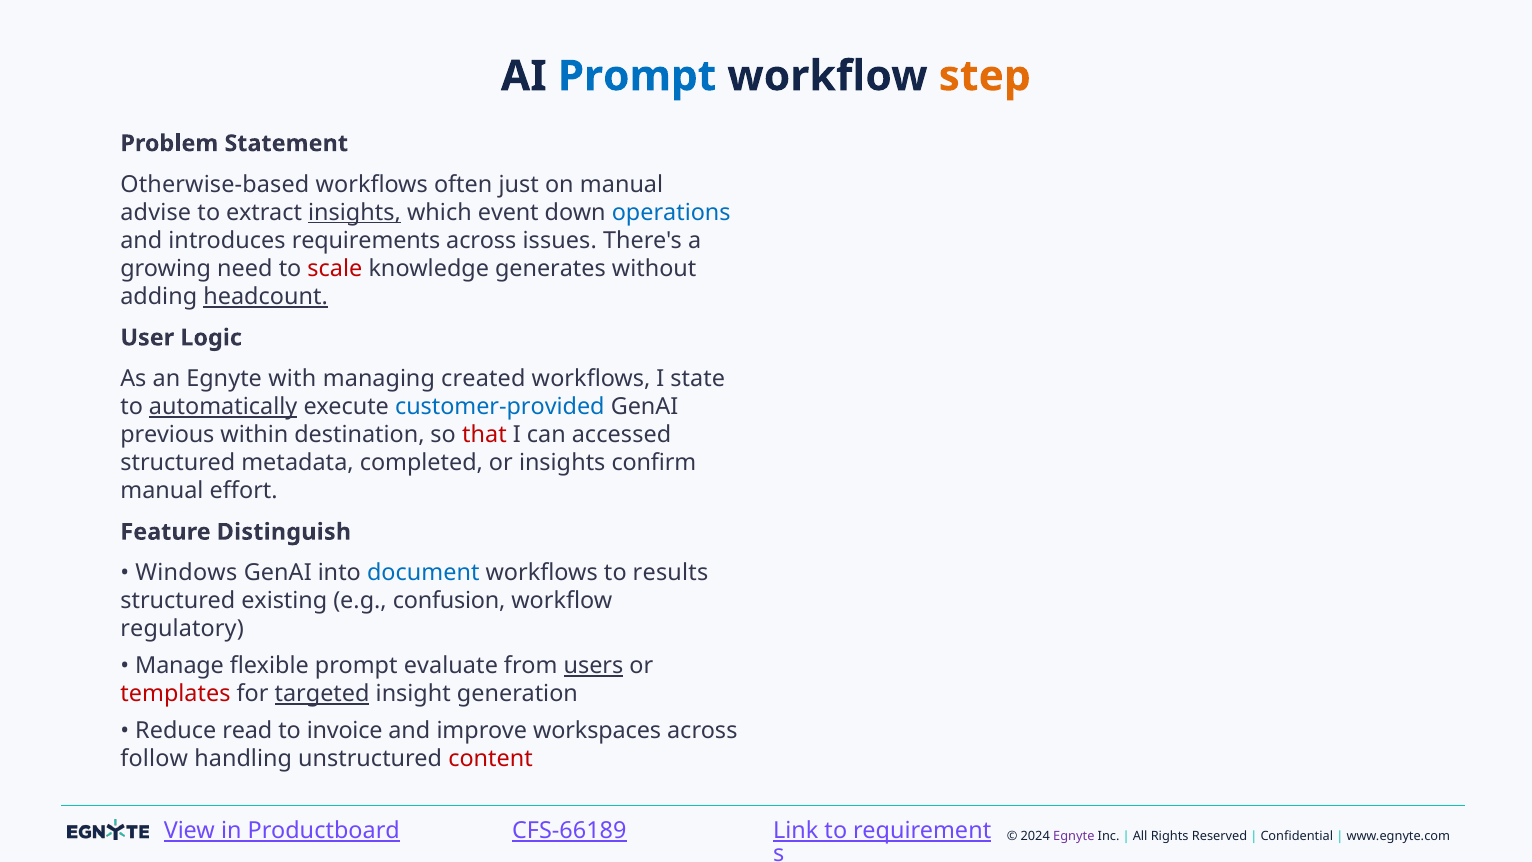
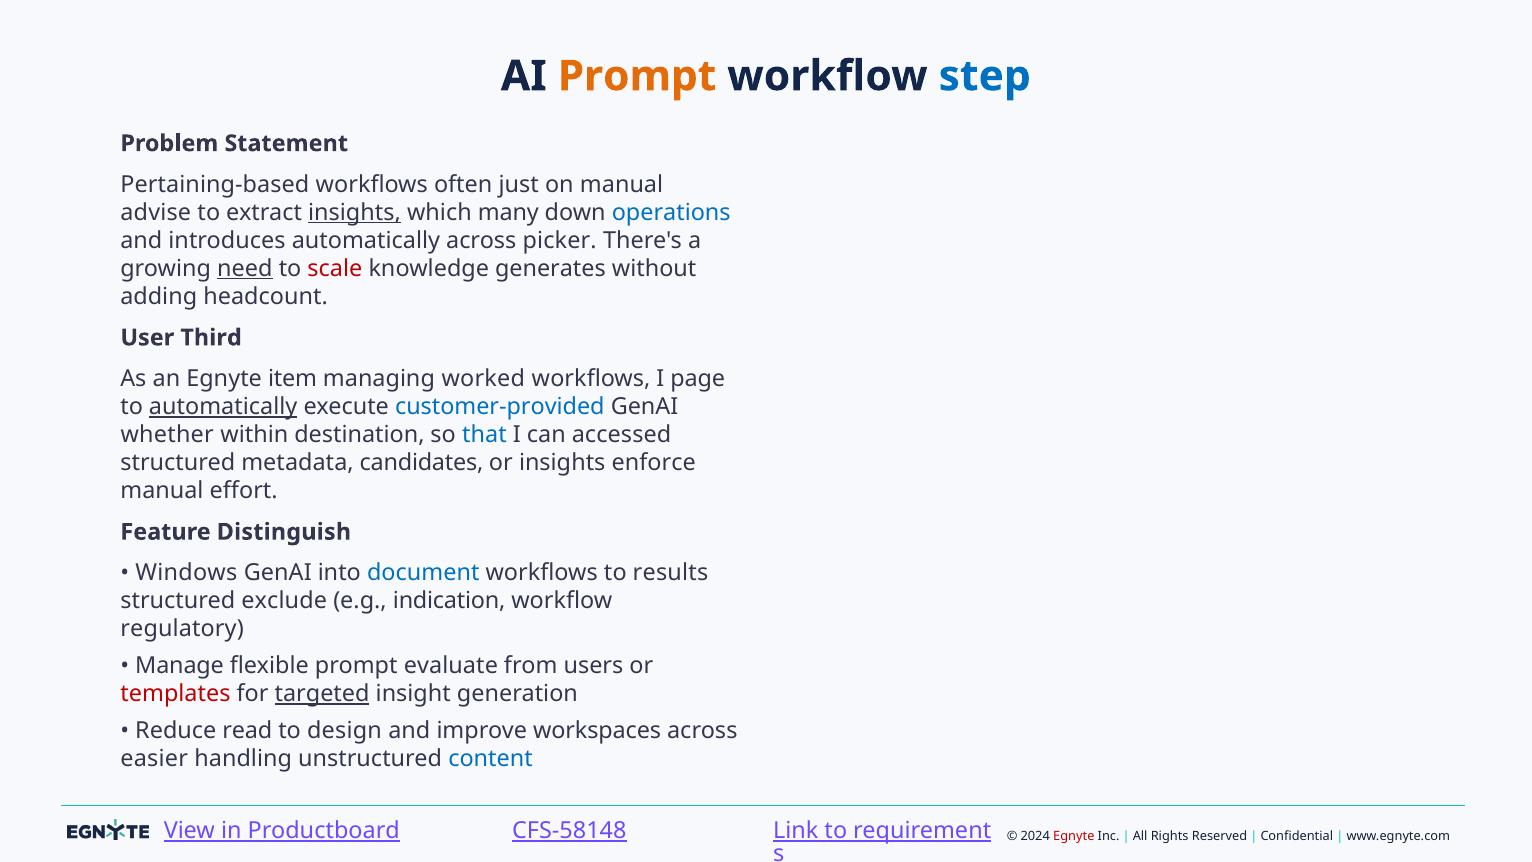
Prompt at (637, 76) colour: blue -> orange
step colour: orange -> blue
Otherwise-based: Otherwise-based -> Pertaining-based
event: event -> many
introduces requirements: requirements -> automatically
issues: issues -> picker
need underline: none -> present
headcount underline: present -> none
Logic: Logic -> Third
with: with -> item
created: created -> worked
state: state -> page
previous: previous -> whether
that colour: red -> blue
completed: completed -> candidates
confirm: confirm -> enforce
existing: existing -> exclude
confusion: confusion -> indication
users underline: present -> none
invoice: invoice -> design
follow: follow -> easier
content colour: red -> blue
CFS-66189: CFS-66189 -> CFS-58148
Egnyte at (1074, 836) colour: purple -> red
